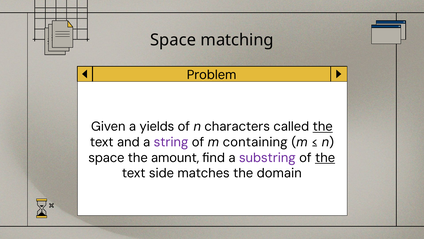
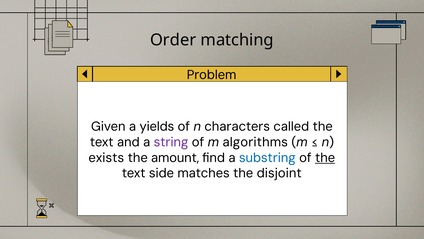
Space at (173, 40): Space -> Order
the at (323, 126) underline: present -> none
containing: containing -> algorithms
space at (106, 157): space -> exists
substring colour: purple -> blue
domain: domain -> disjoint
